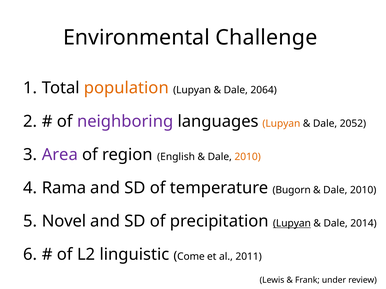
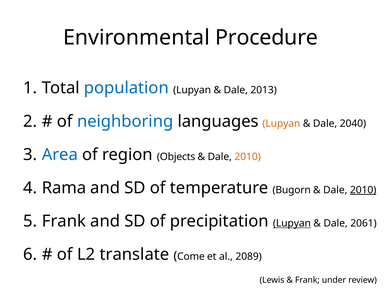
Challenge: Challenge -> Procedure
population colour: orange -> blue
2064: 2064 -> 2013
neighboring colour: purple -> blue
2052: 2052 -> 2040
Area colour: purple -> blue
English: English -> Objects
2010 at (363, 190) underline: none -> present
Novel at (64, 222): Novel -> Frank
2014: 2014 -> 2061
linguistic: linguistic -> translate
2011: 2011 -> 2089
